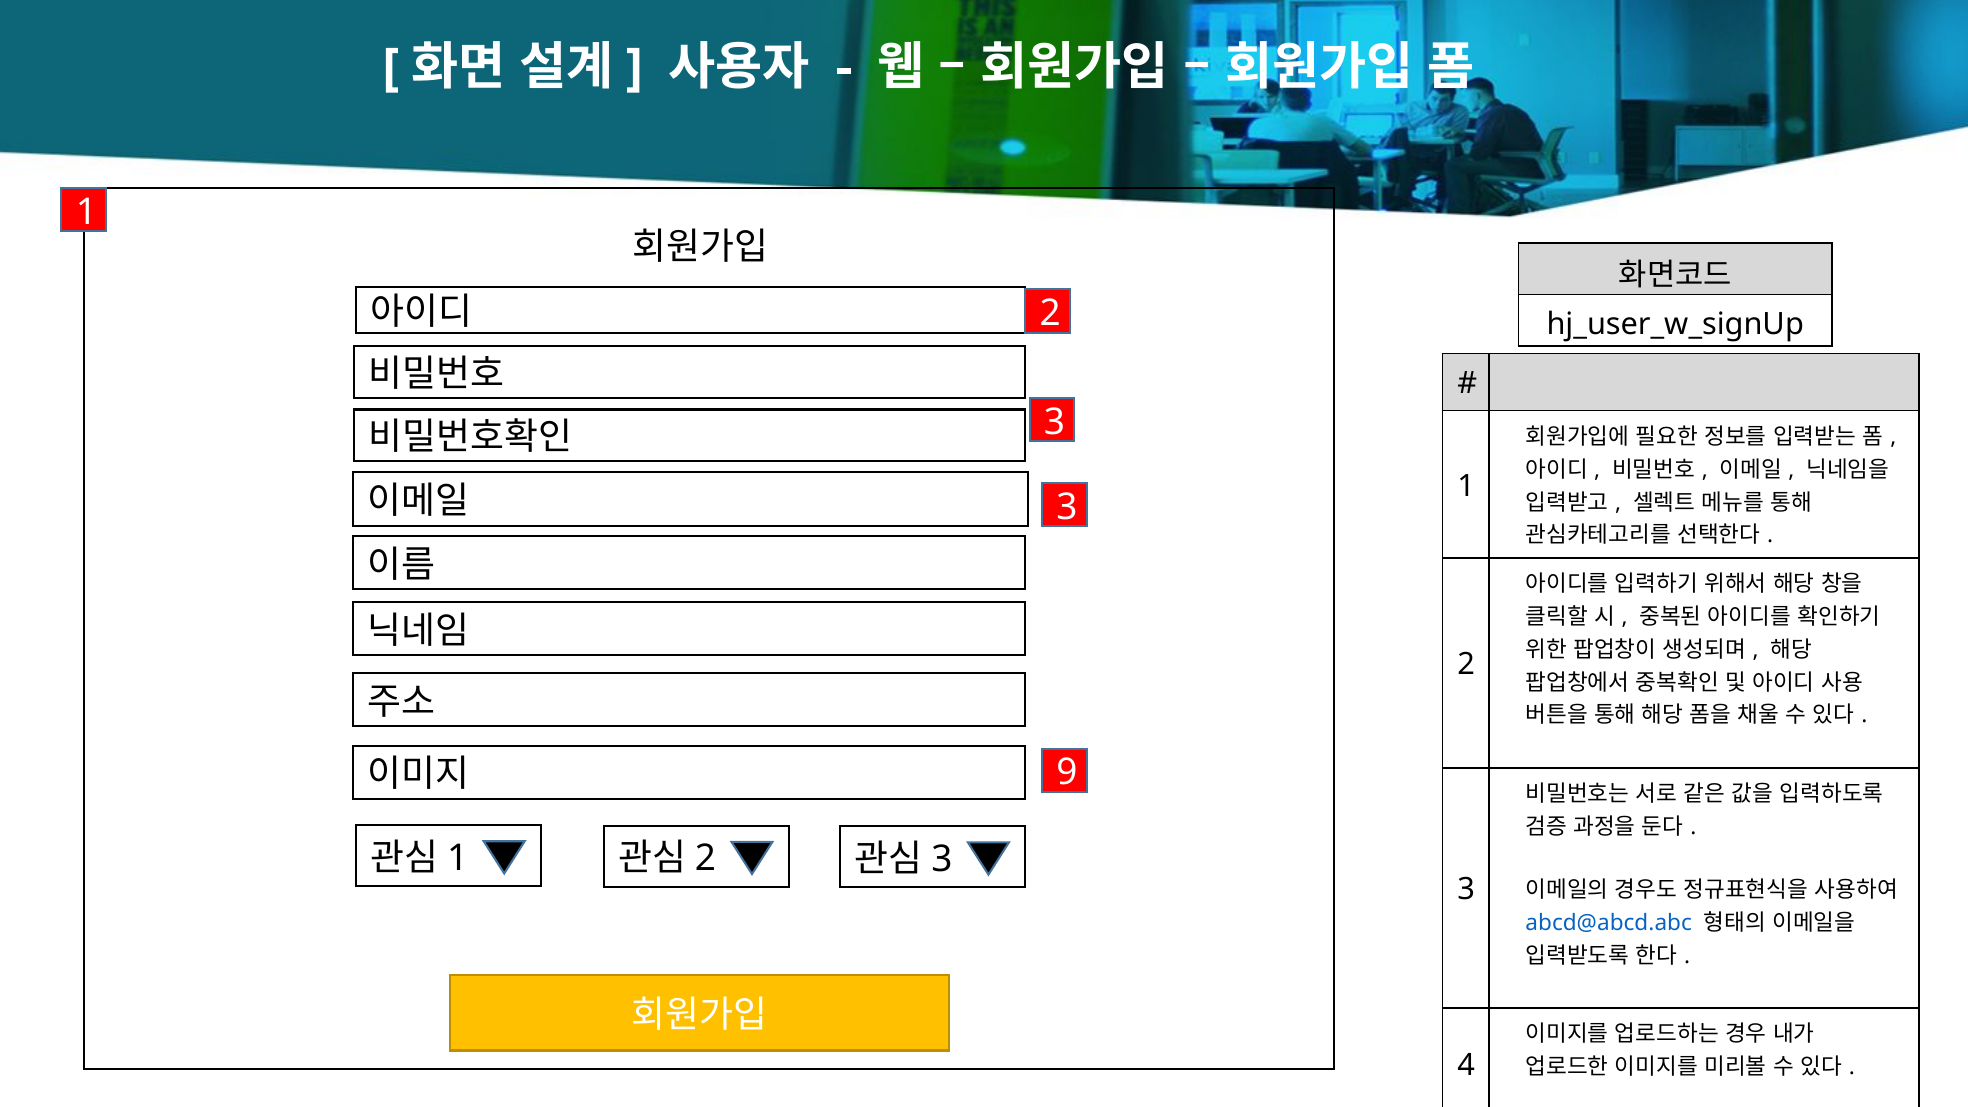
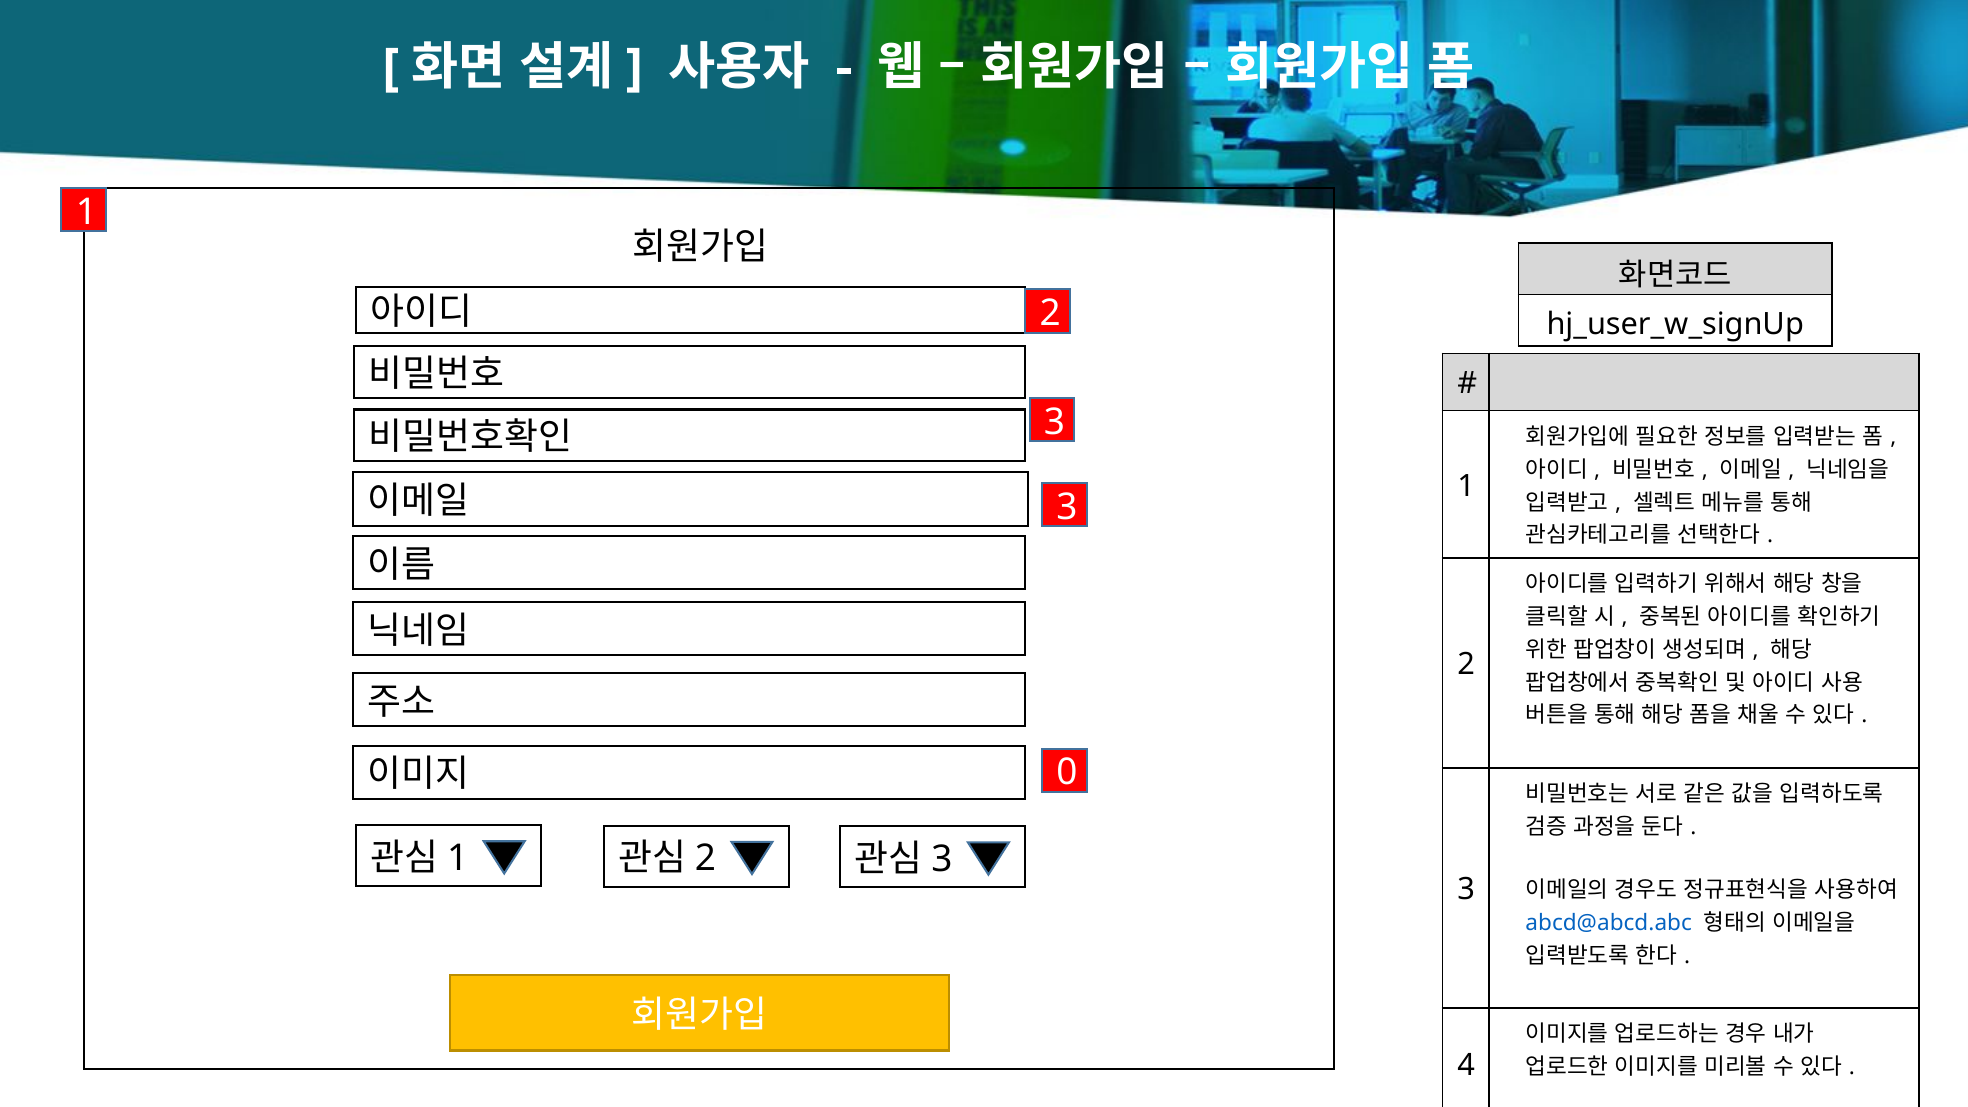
9: 9 -> 0
